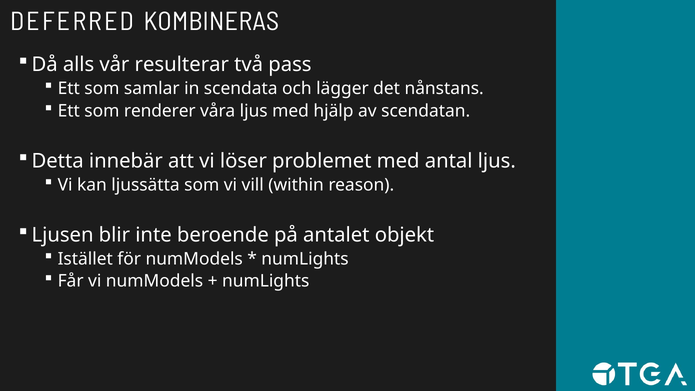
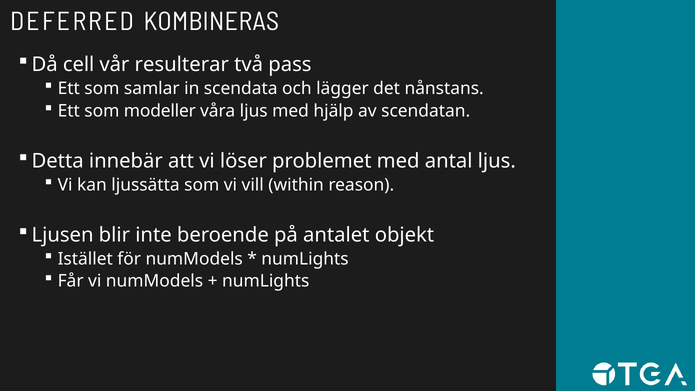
alls: alls -> cell
renderer: renderer -> modeller
